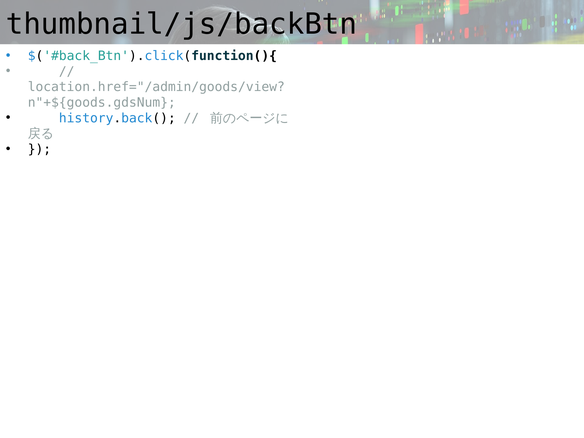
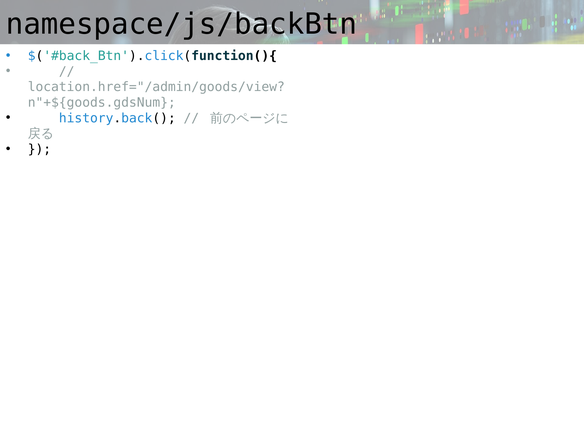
thumbnail/js/backBtn: thumbnail/js/backBtn -> namespace/js/backBtn
